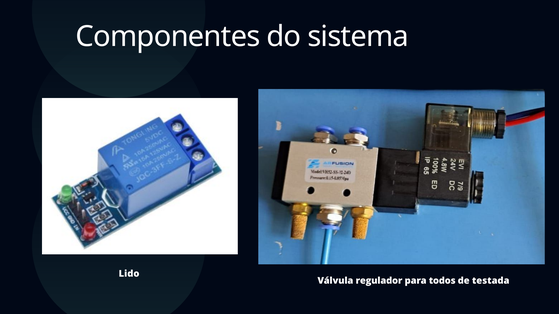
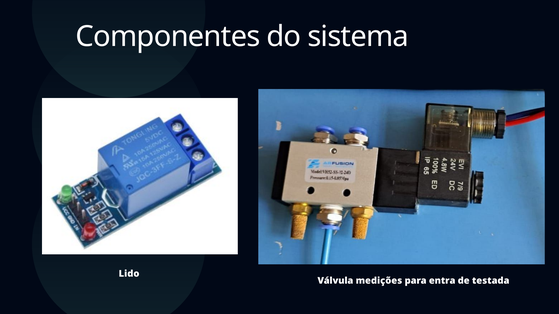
regulador: regulador -> medições
todos: todos -> entra
